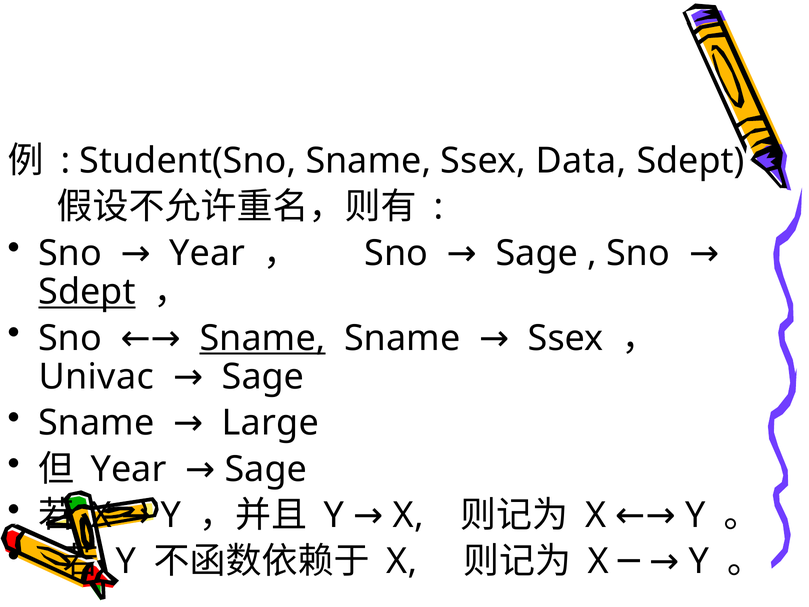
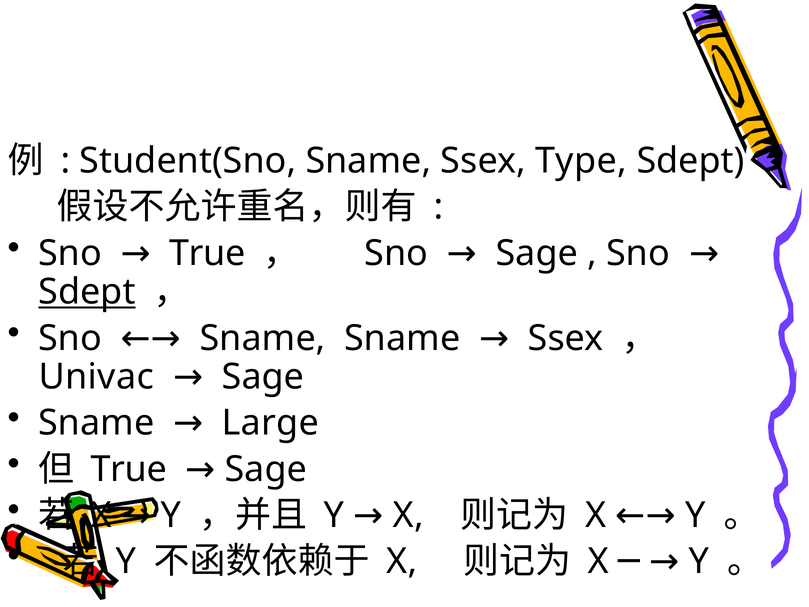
Data: Data -> Type
Sno Year: Year -> True
Sname at (263, 338) underline: present -> none
Year at (129, 469): Year -> True
